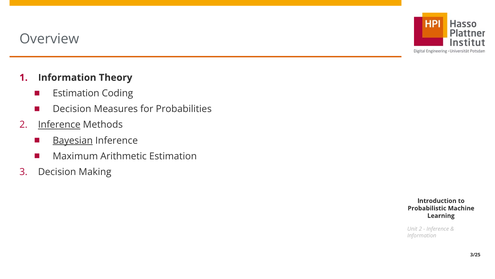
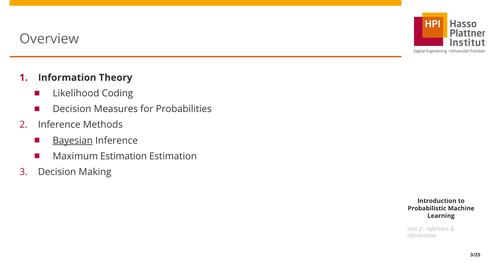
Estimation at (76, 93): Estimation -> Likelihood
Inference at (59, 125) underline: present -> none
Maximum Arithmetic: Arithmetic -> Estimation
